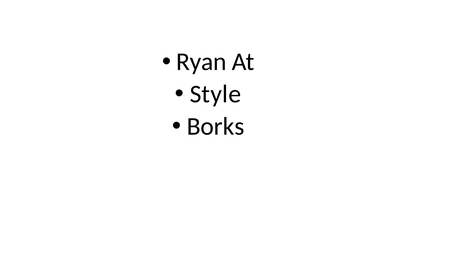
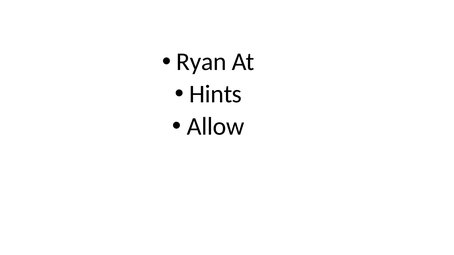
Style: Style -> Hints
Borks: Borks -> Allow
